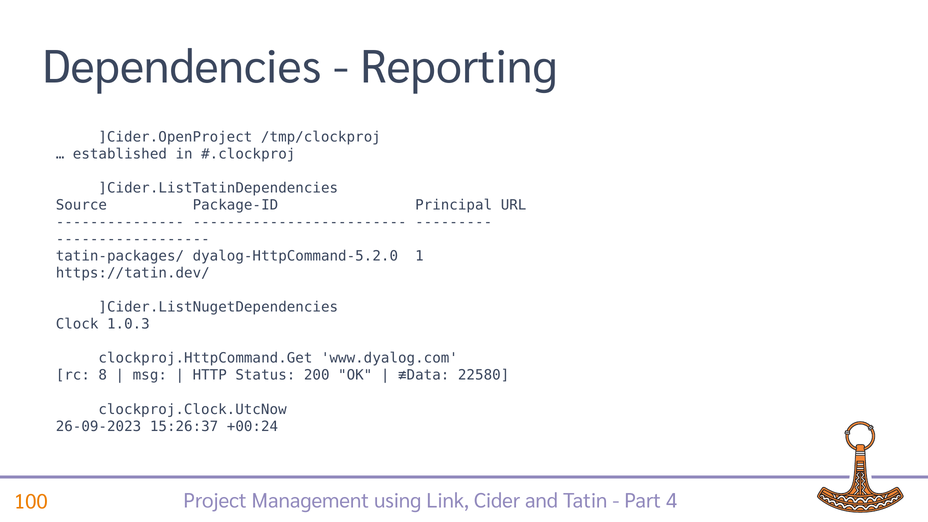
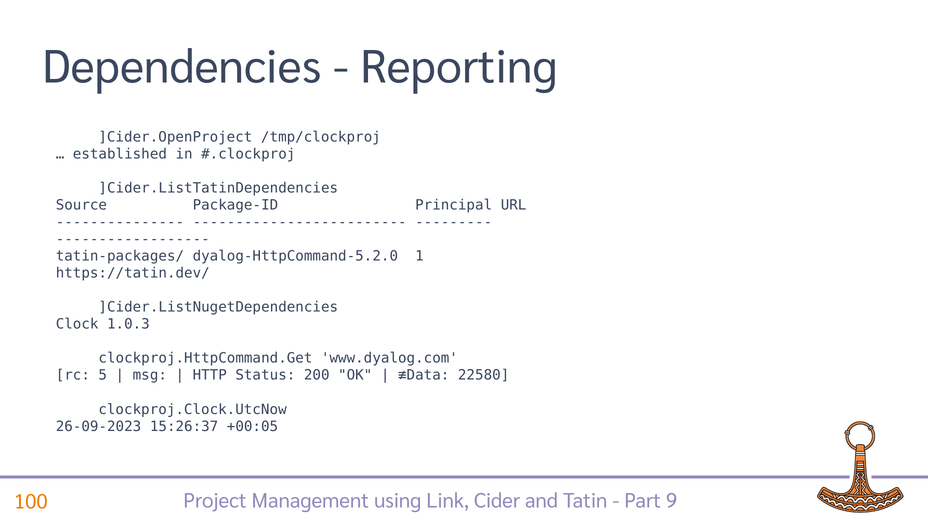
8: 8 -> 5
+00:24: +00:24 -> +00:05
4: 4 -> 9
